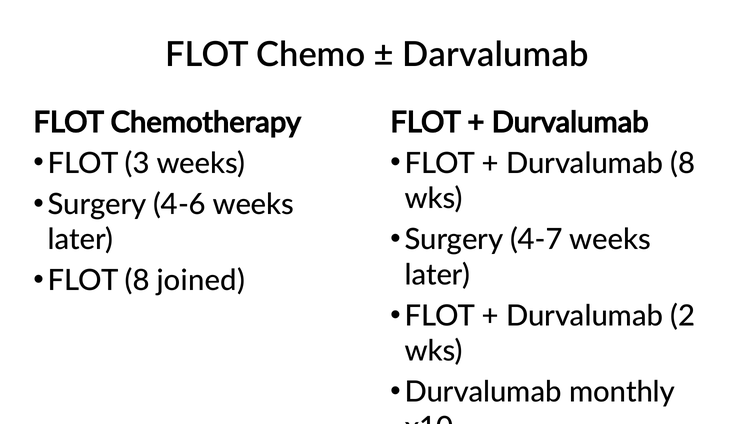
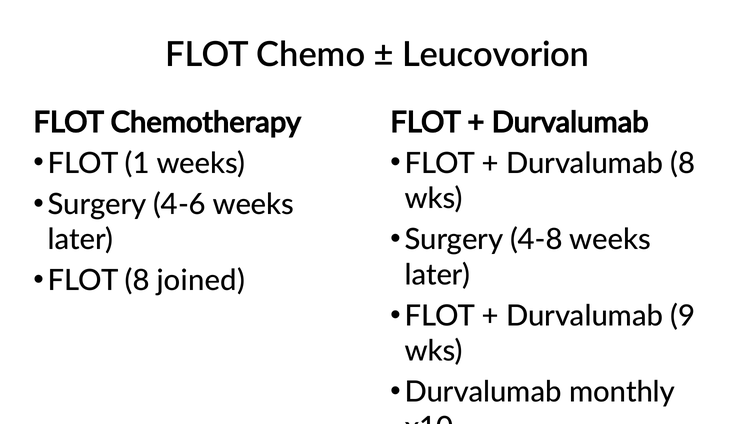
Darvalumab: Darvalumab -> Leucovorion
3: 3 -> 1
4-7: 4-7 -> 4-8
2: 2 -> 9
